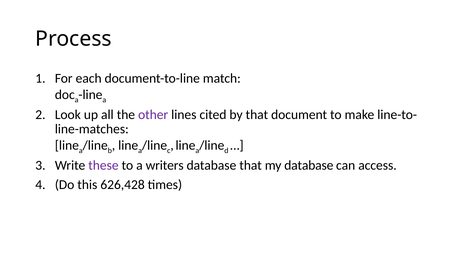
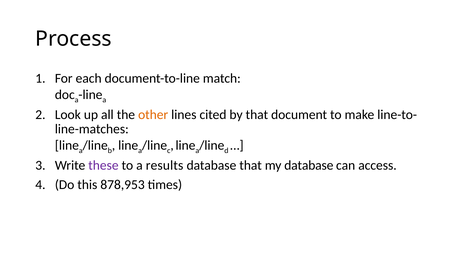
other colour: purple -> orange
writers: writers -> results
626,428: 626,428 -> 878,953
